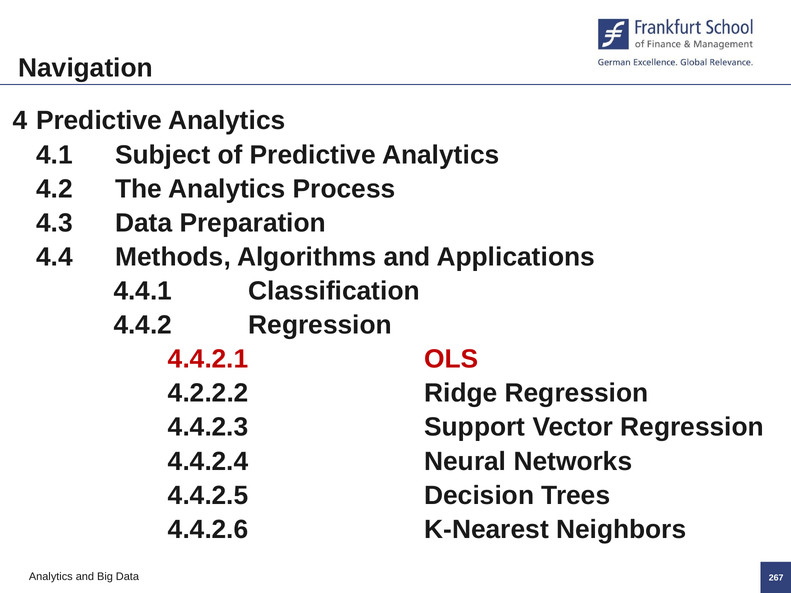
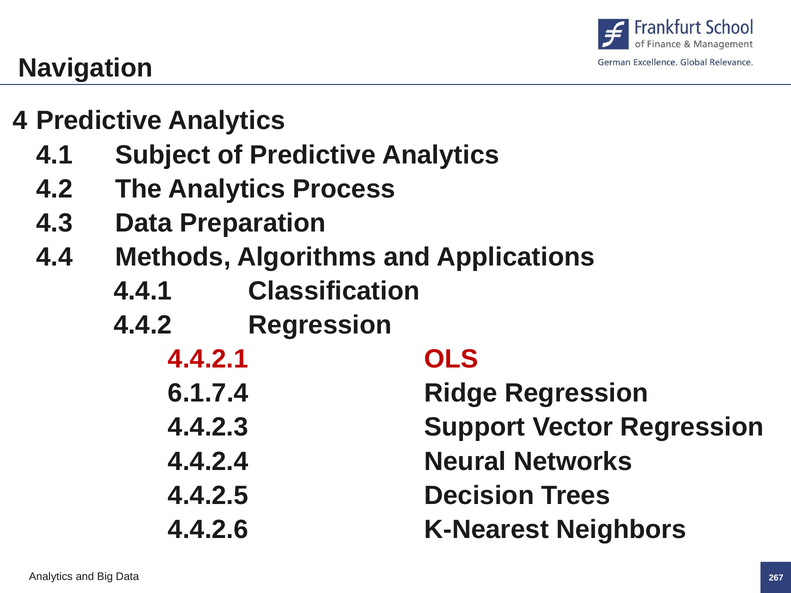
4.2.2.2: 4.2.2.2 -> 6.1.7.4
